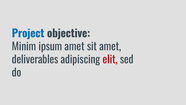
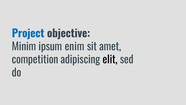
ipsum amet: amet -> enim
deliverables: deliverables -> competition
elit colour: red -> black
